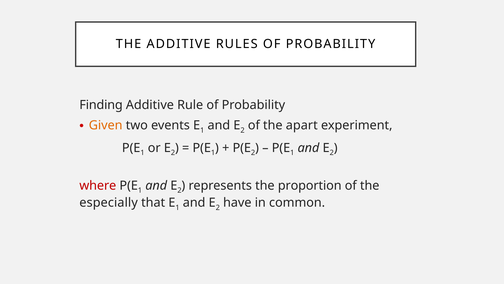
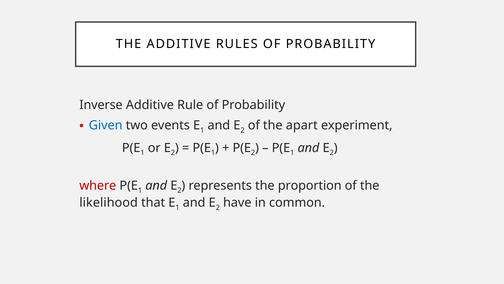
Finding: Finding -> Inverse
Given colour: orange -> blue
especially: especially -> likelihood
